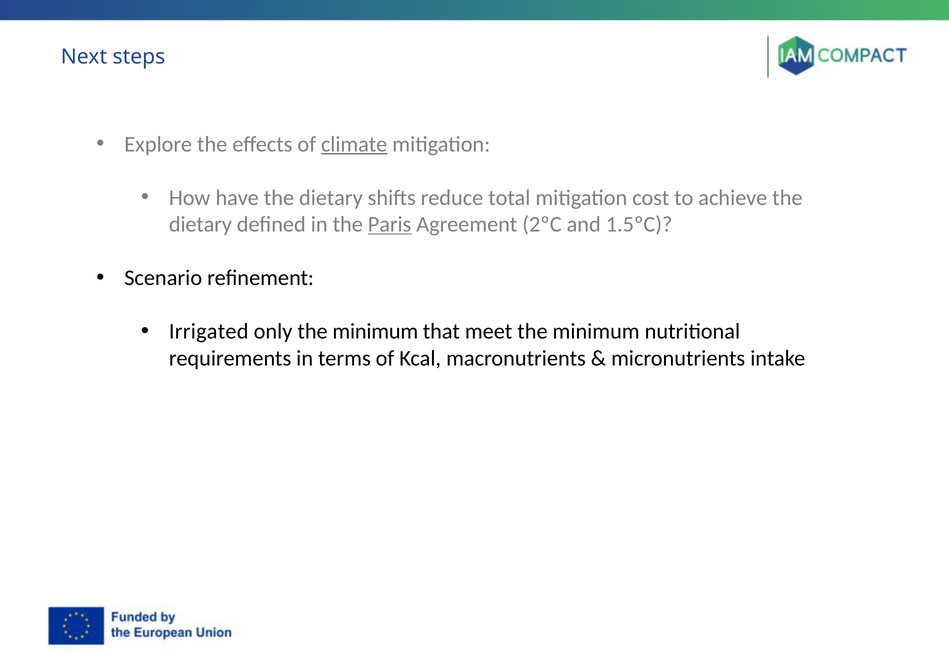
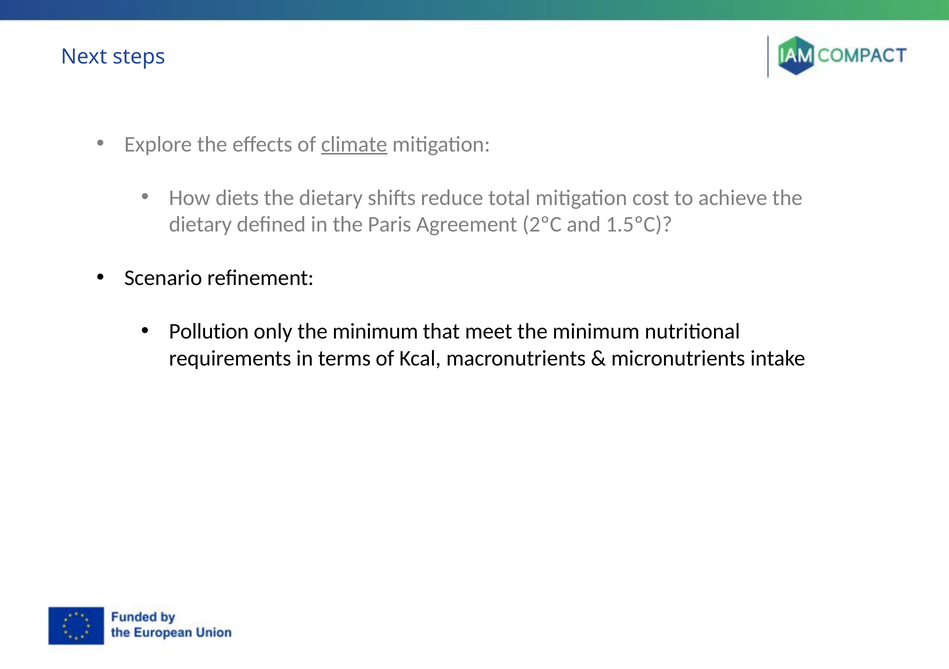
have: have -> diets
Paris underline: present -> none
Irrigated: Irrigated -> Pollution
